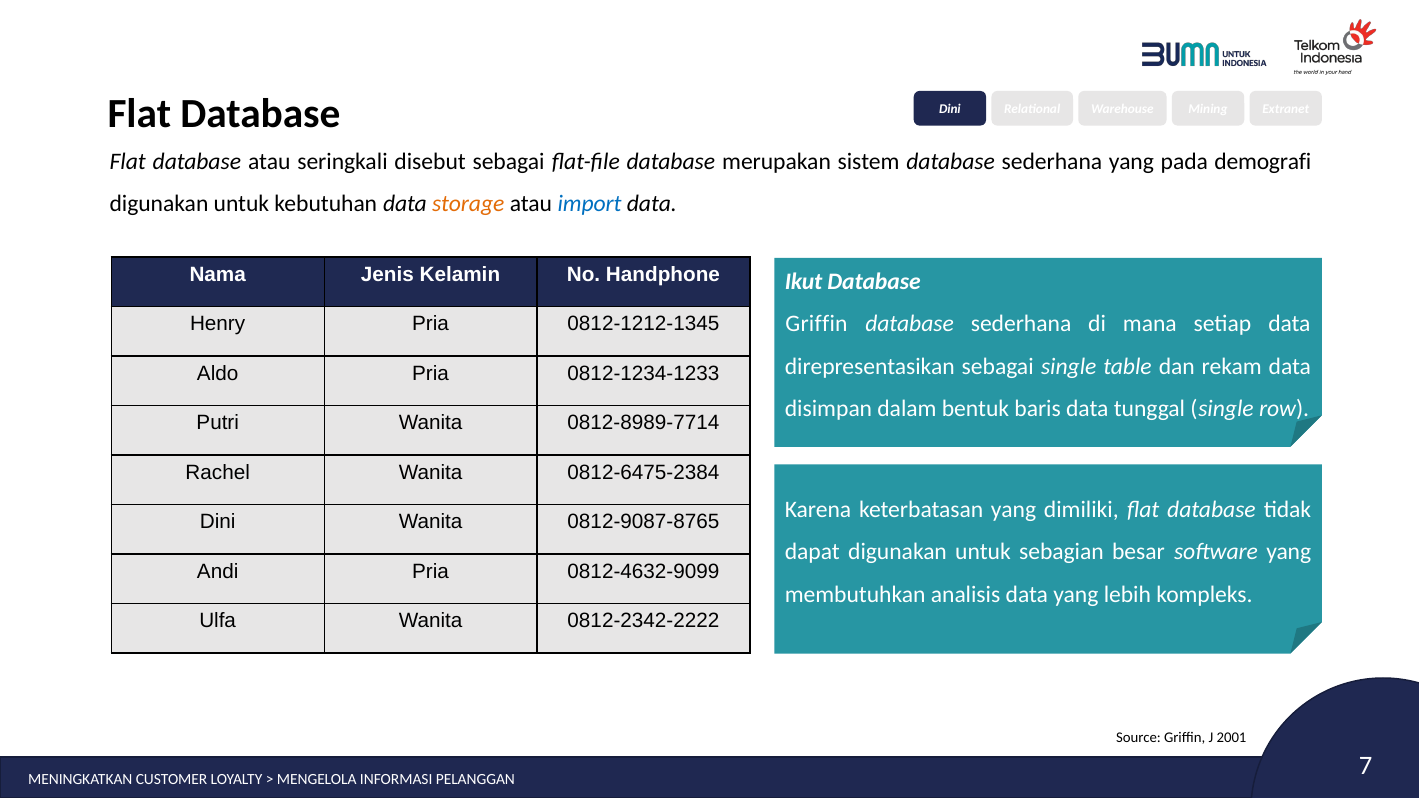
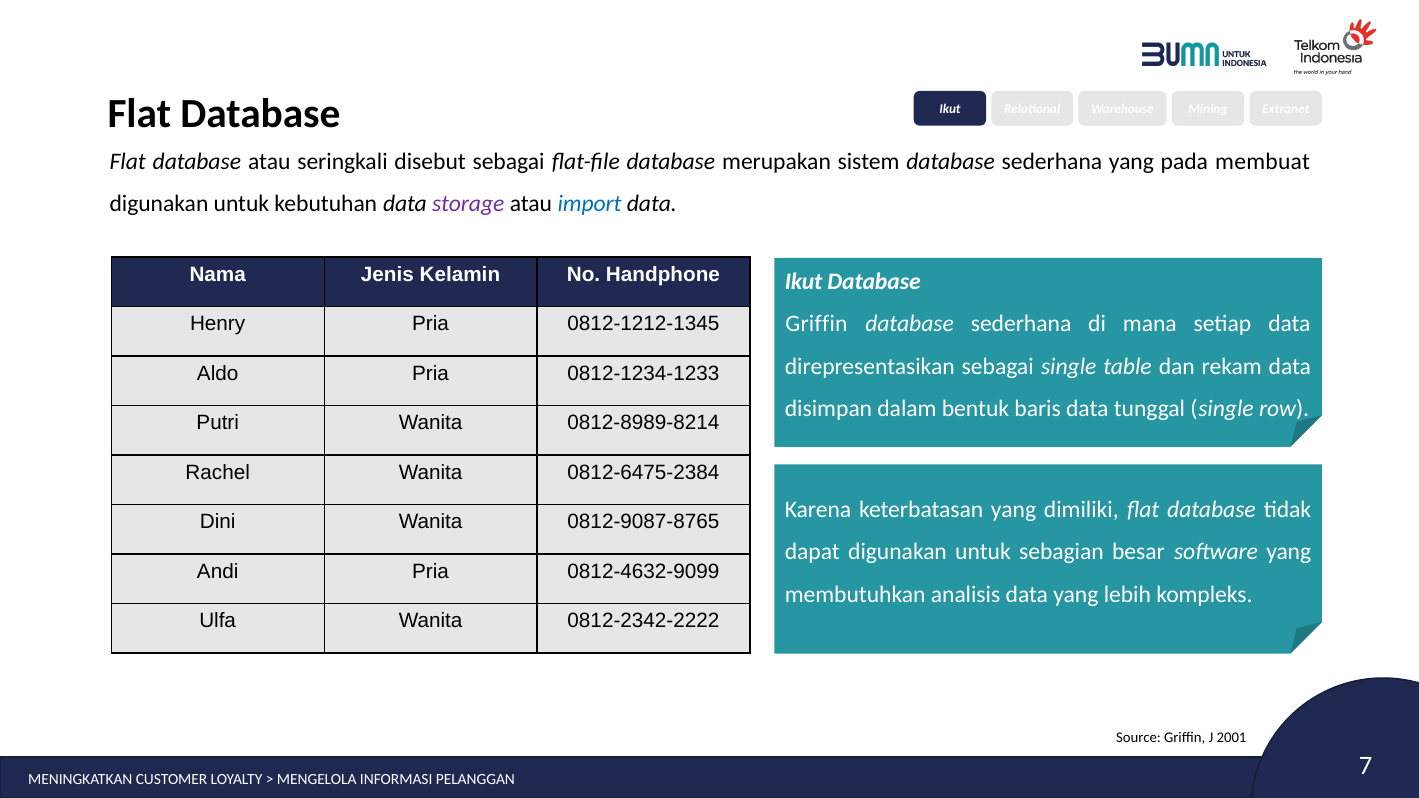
Dini at (950, 109): Dini -> Ikut
demografi: demografi -> membuat
storage colour: orange -> purple
0812-8989-7714: 0812-8989-7714 -> 0812-8989-8214
